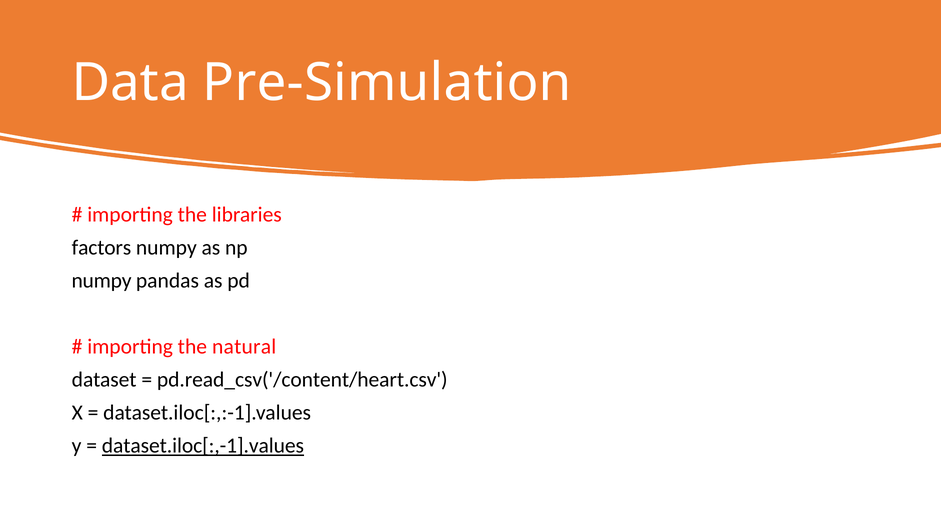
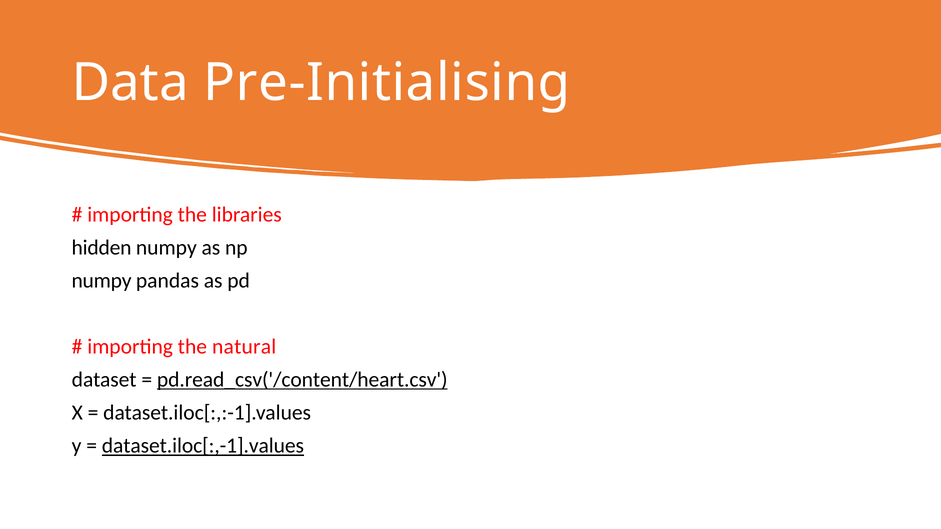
Pre-Simulation: Pre-Simulation -> Pre-Initialising
factors: factors -> hidden
pd.read_csv('/content/heart.csv underline: none -> present
